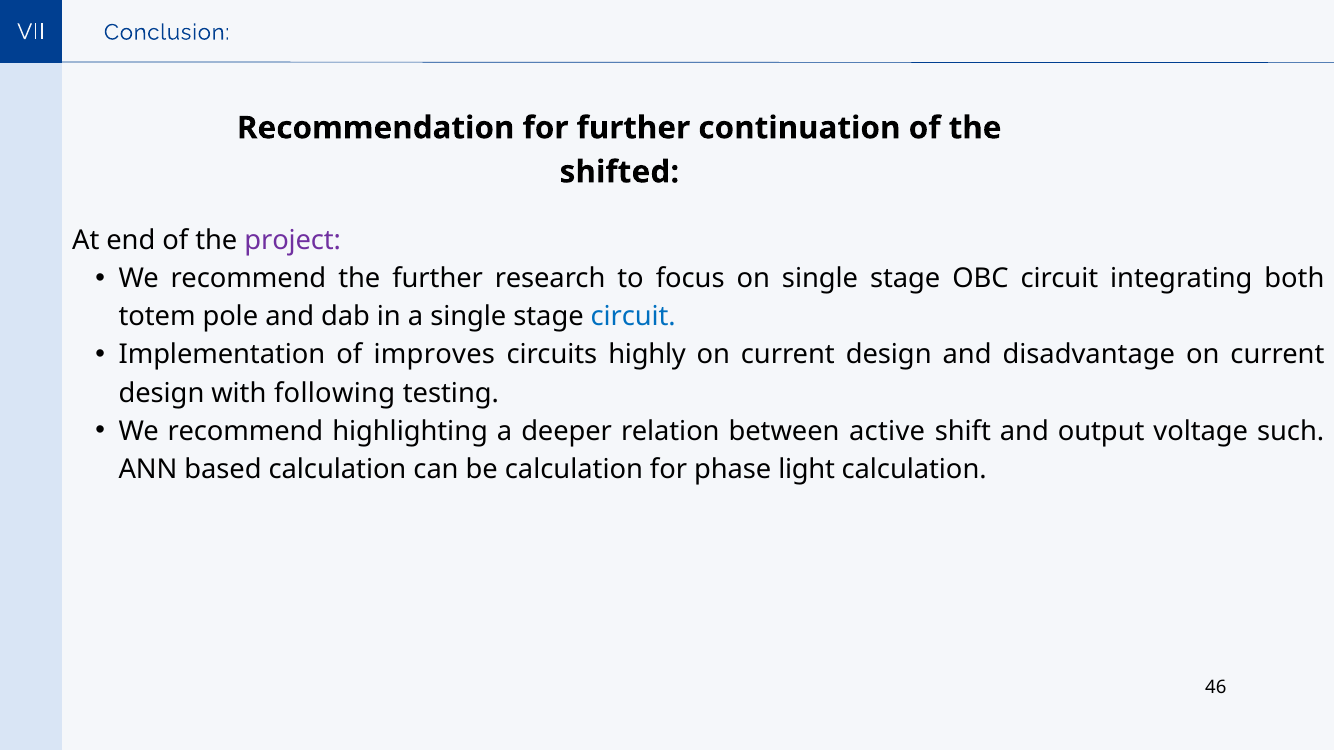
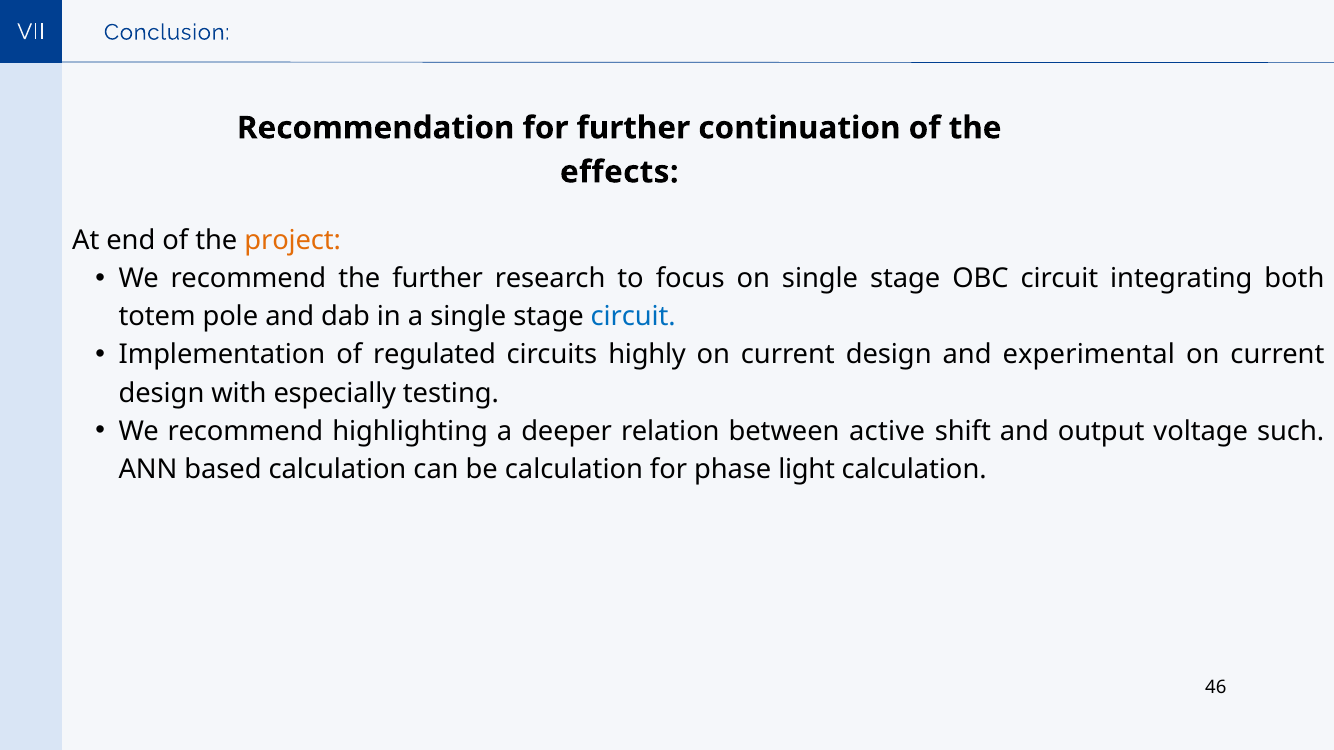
shifted: shifted -> effects
project colour: purple -> orange
improves: improves -> regulated
disadvantage: disadvantage -> experimental
following: following -> especially
